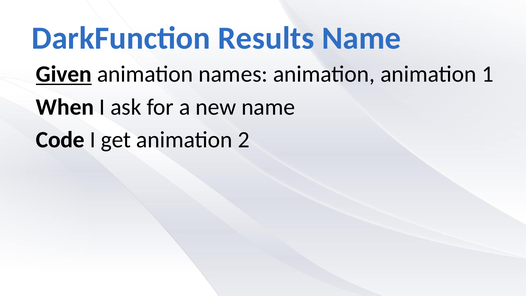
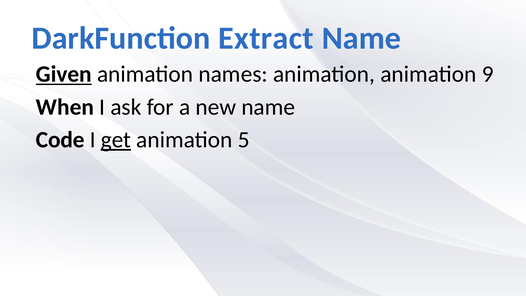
Results: Results -> Extract
1: 1 -> 9
get underline: none -> present
2: 2 -> 5
